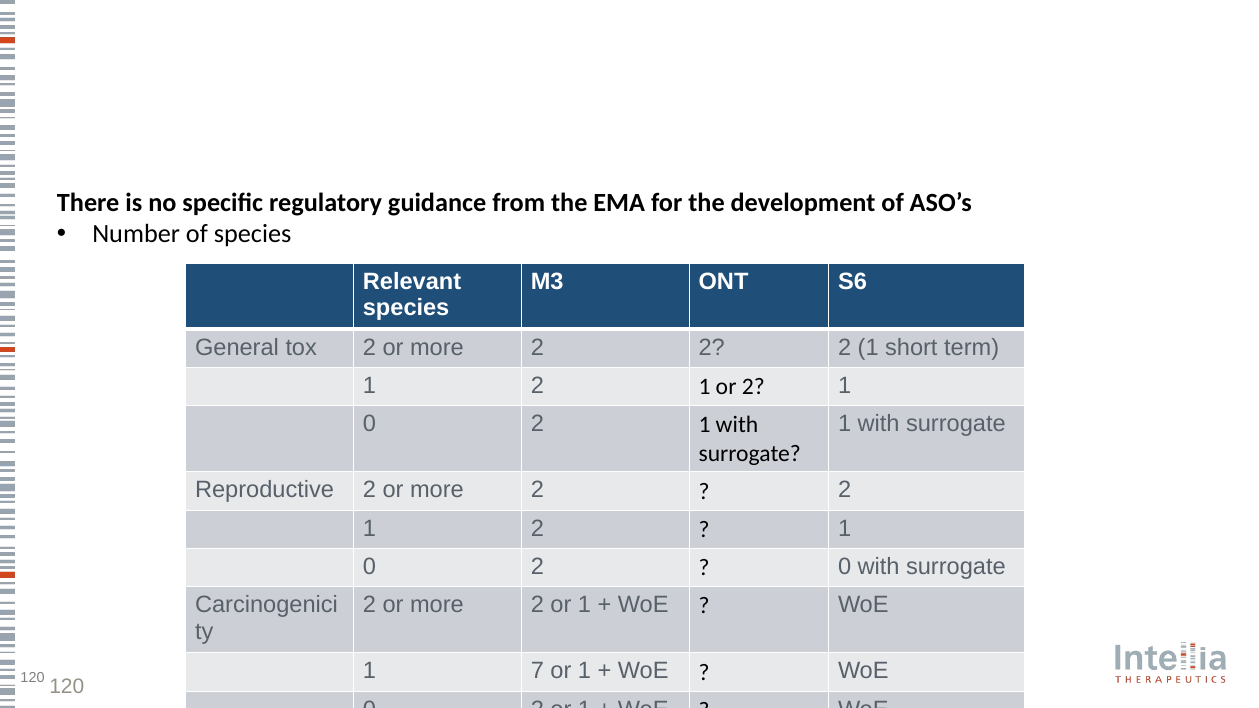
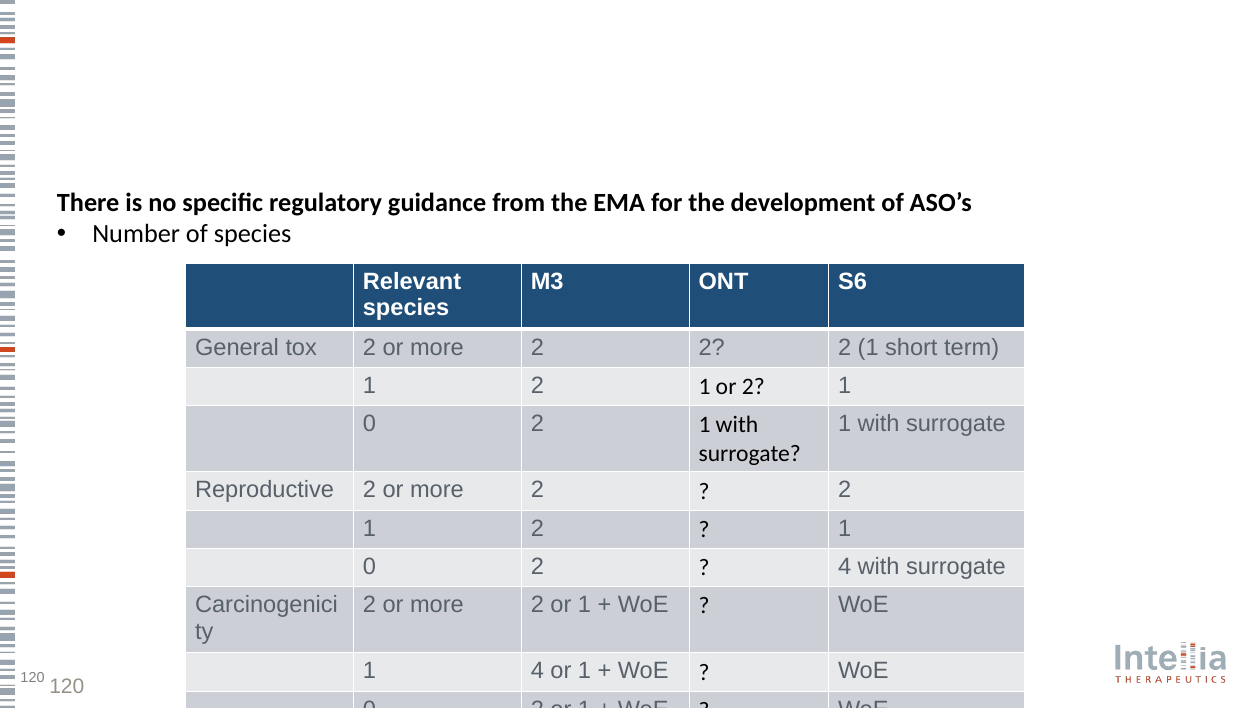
0 at (845, 567): 0 -> 4
1 7: 7 -> 4
